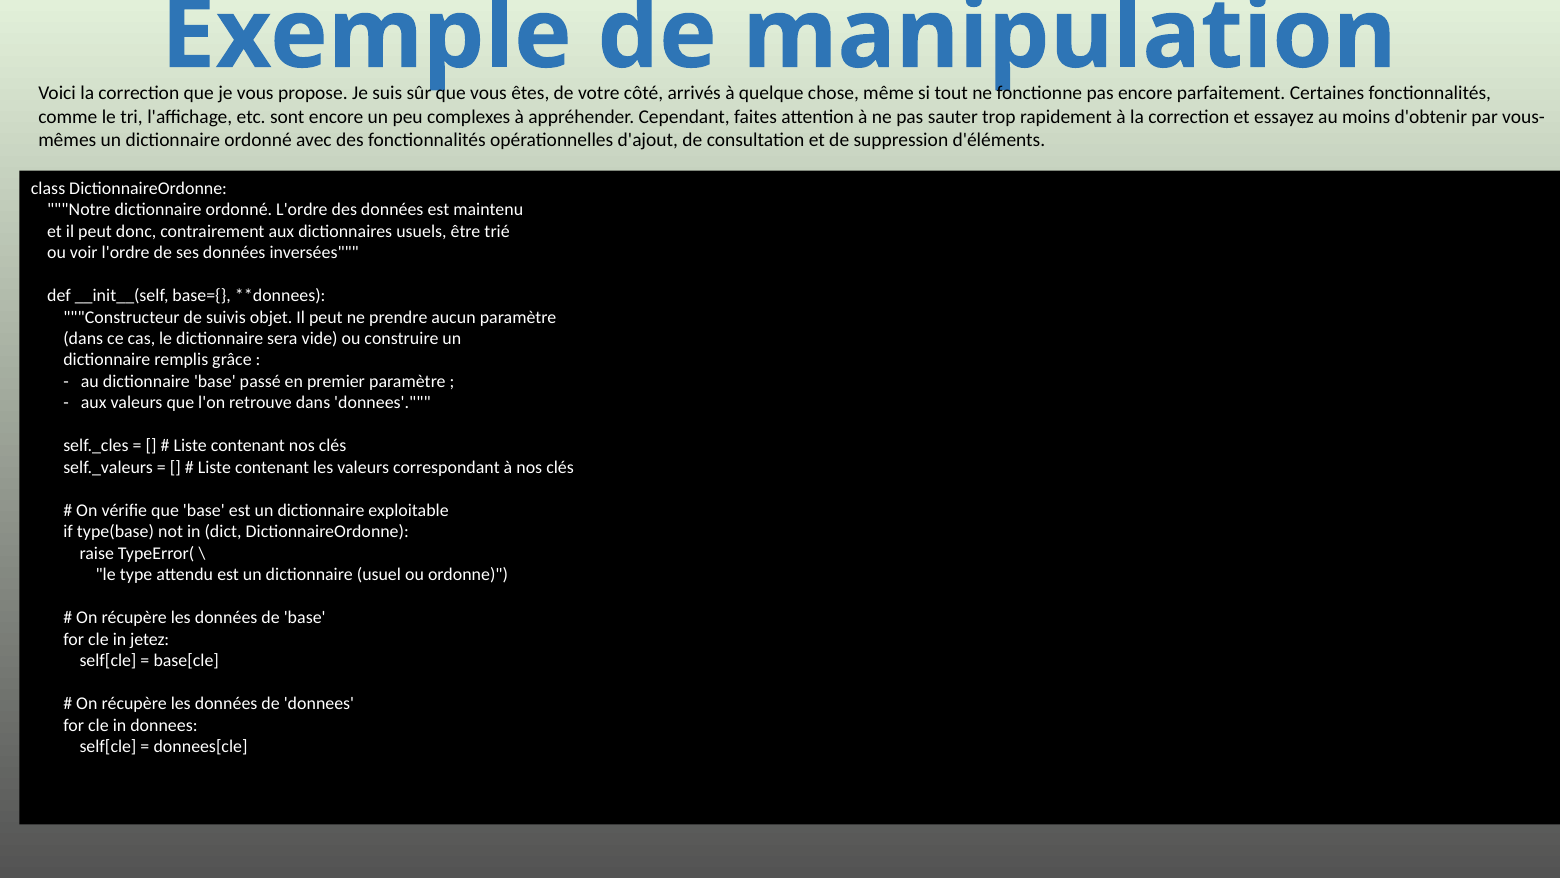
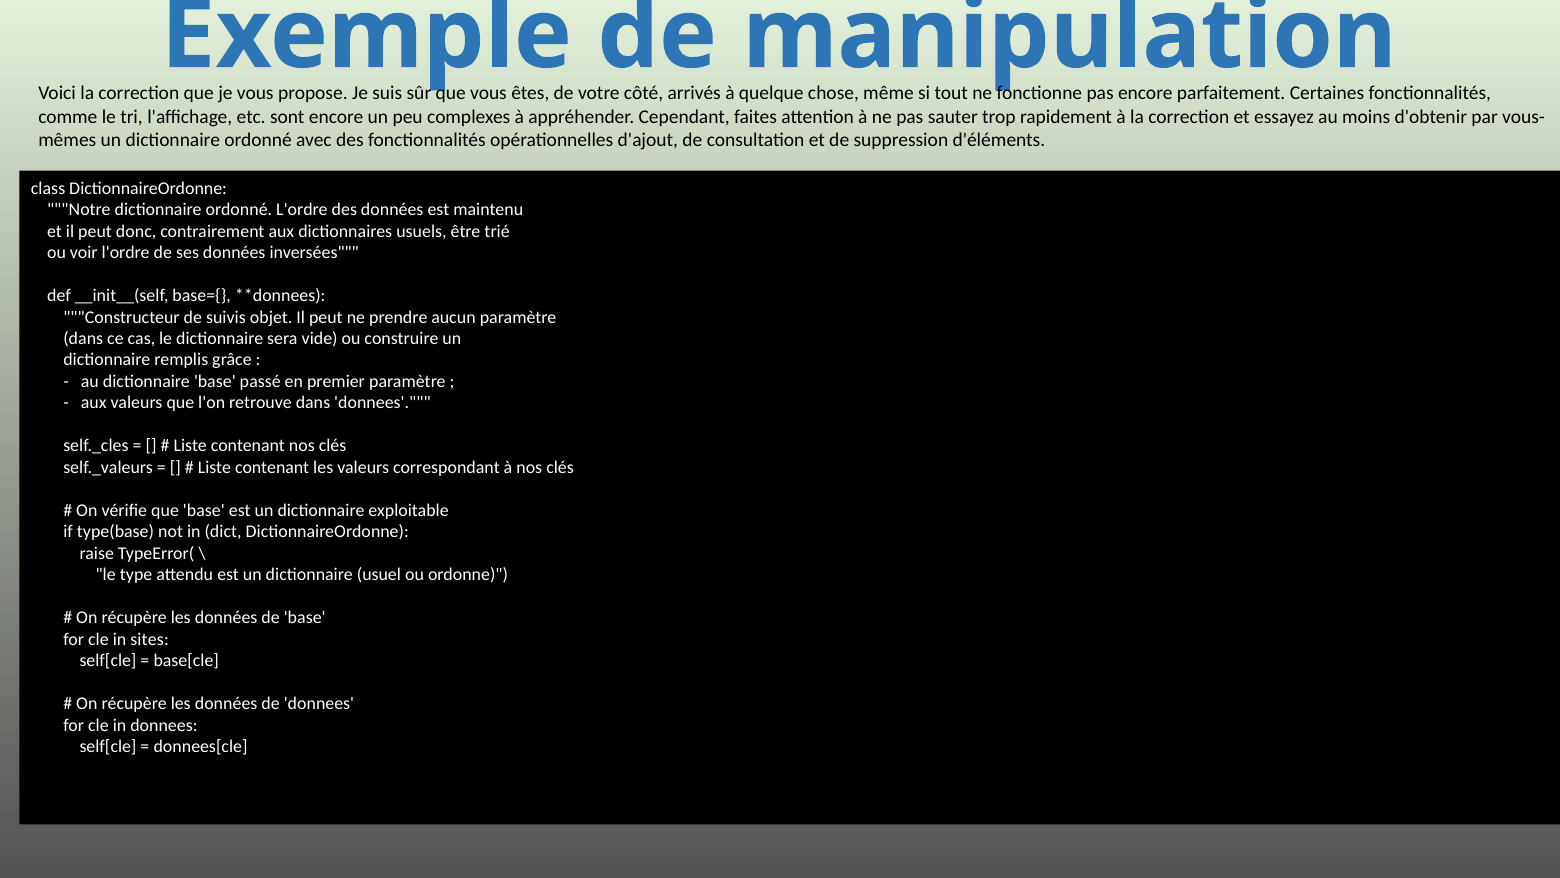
jetez: jetez -> sites
